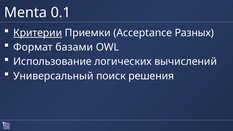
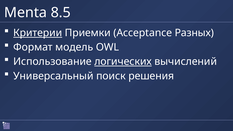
0.1: 0.1 -> 8.5
базами: базами -> модель
логических underline: none -> present
